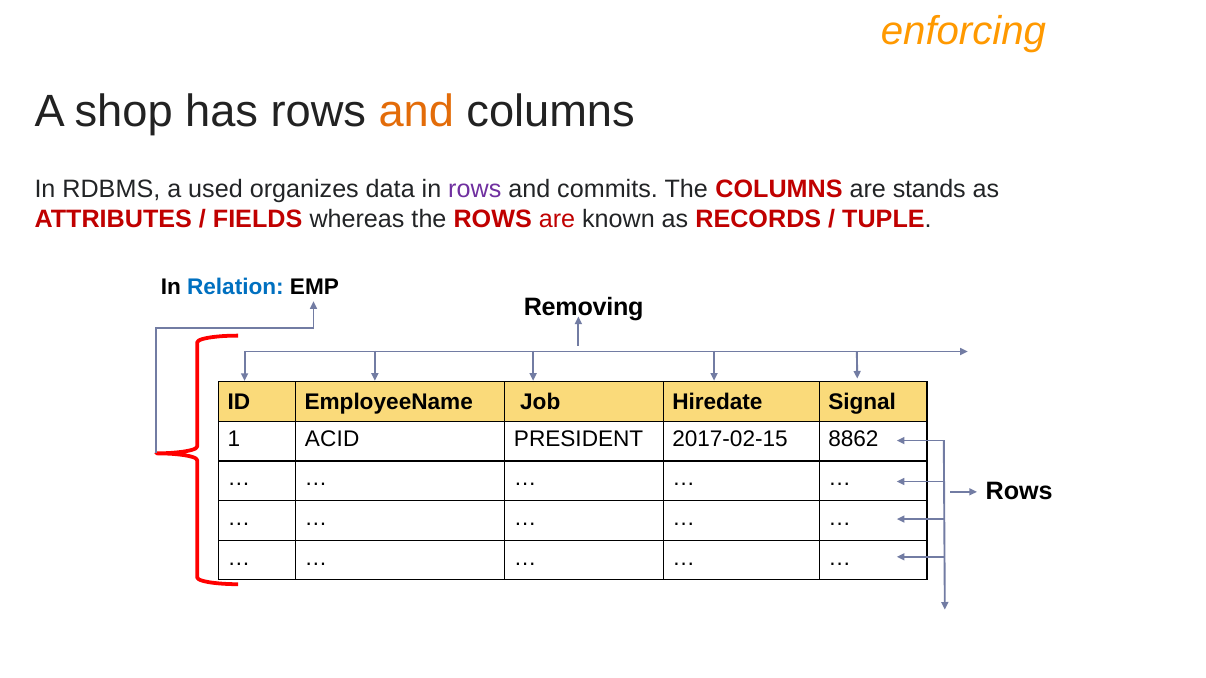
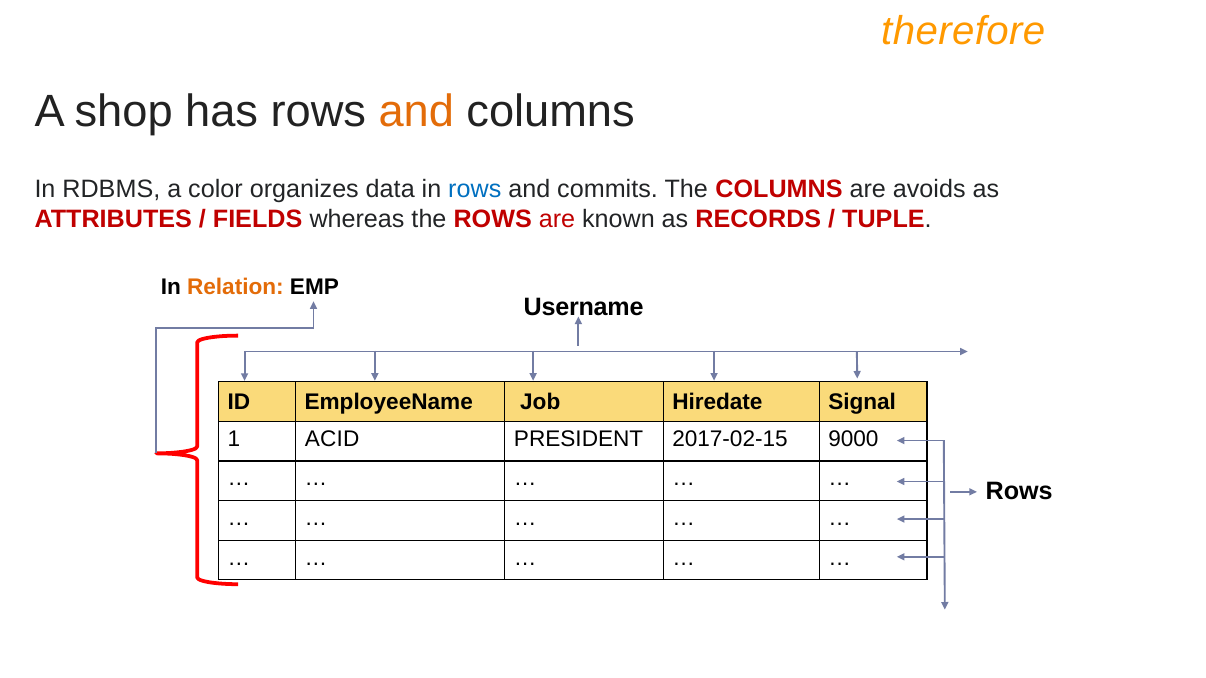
enforcing: enforcing -> therefore
used: used -> color
rows at (475, 189) colour: purple -> blue
stands: stands -> avoids
Relation colour: blue -> orange
Removing: Removing -> Username
8862: 8862 -> 9000
